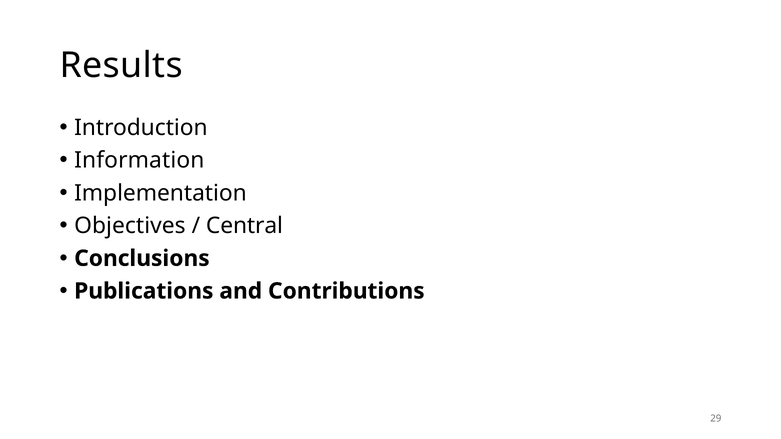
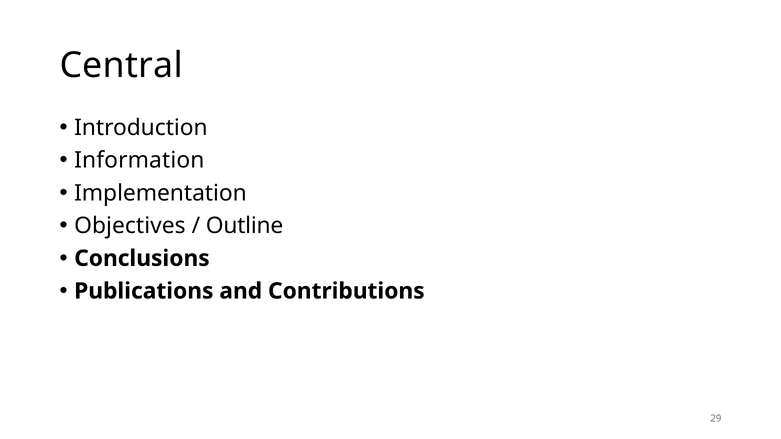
Results: Results -> Central
Central: Central -> Outline
